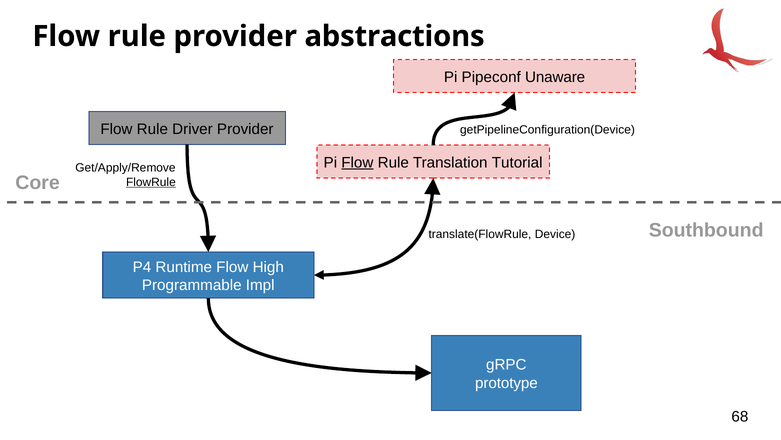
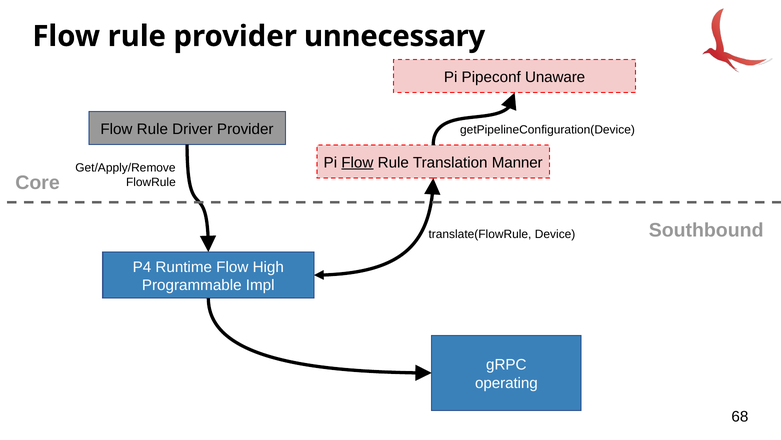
abstractions: abstractions -> unnecessary
Tutorial: Tutorial -> Manner
FlowRule underline: present -> none
prototype: prototype -> operating
